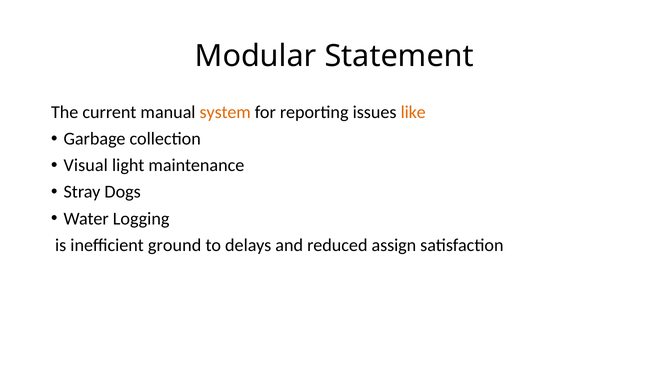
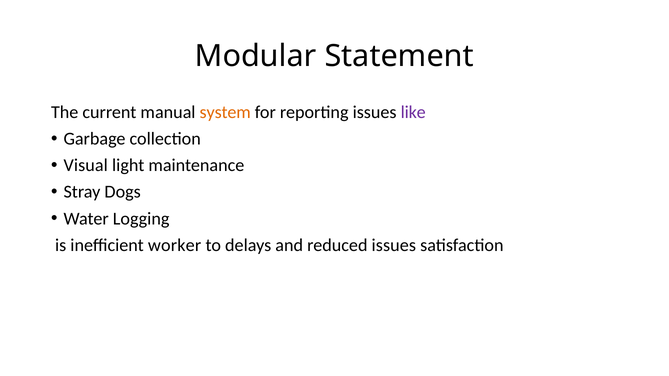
like colour: orange -> purple
ground: ground -> worker
reduced assign: assign -> issues
